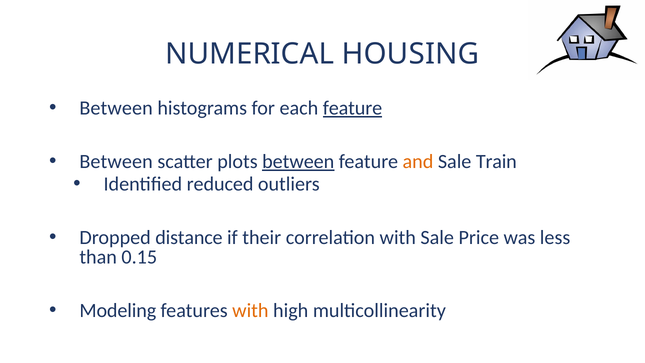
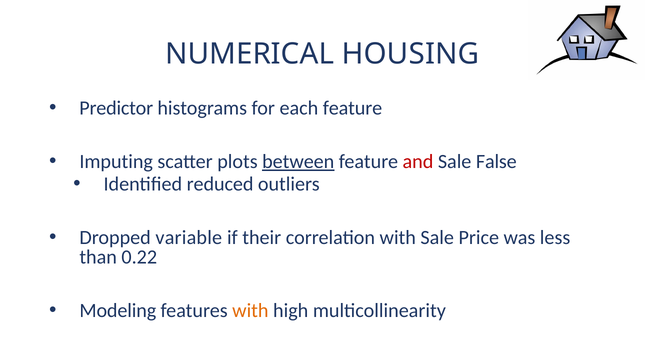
Between at (116, 108): Between -> Predictor
feature at (352, 108) underline: present -> none
Between at (116, 161): Between -> Imputing
and colour: orange -> red
Train: Train -> False
distance: distance -> variable
0.15: 0.15 -> 0.22
